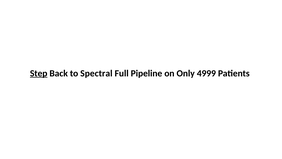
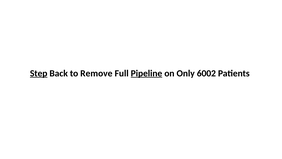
Spectral: Spectral -> Remove
Pipeline underline: none -> present
4999: 4999 -> 6002
